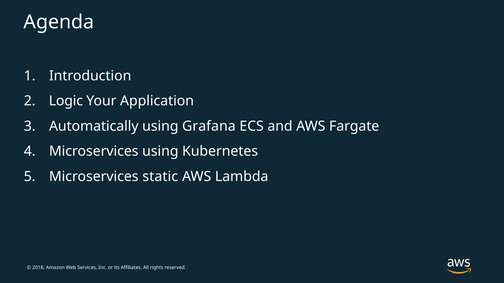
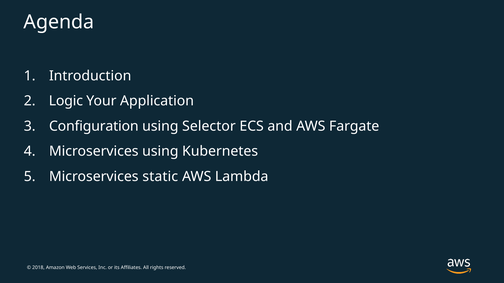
Automatically: Automatically -> Configuration
Grafana: Grafana -> Selector
